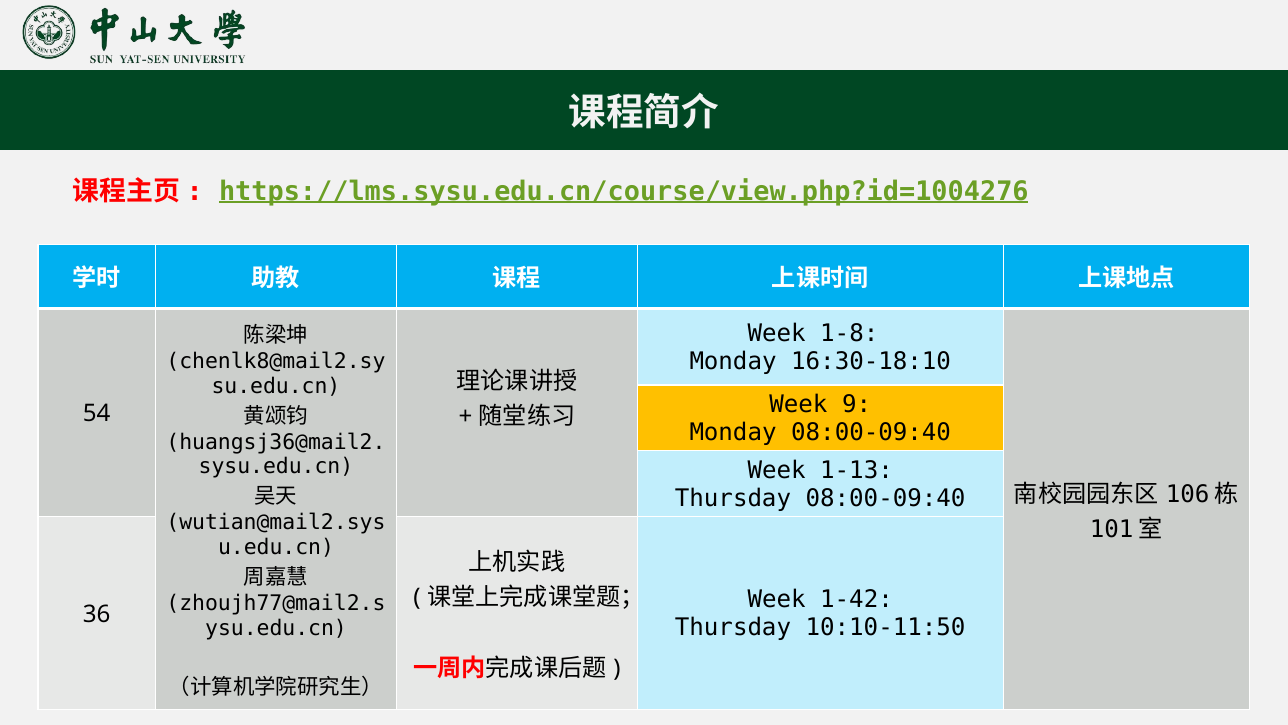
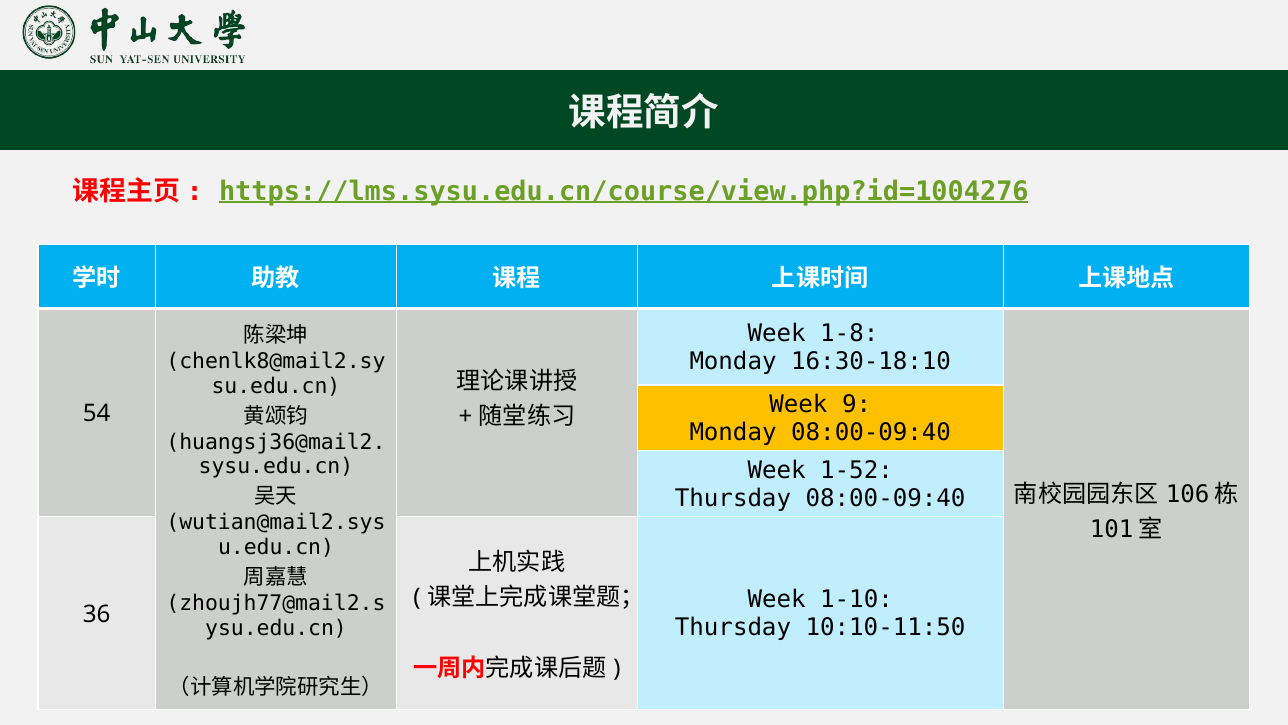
1-13: 1-13 -> 1-52
1-42: 1-42 -> 1-10
